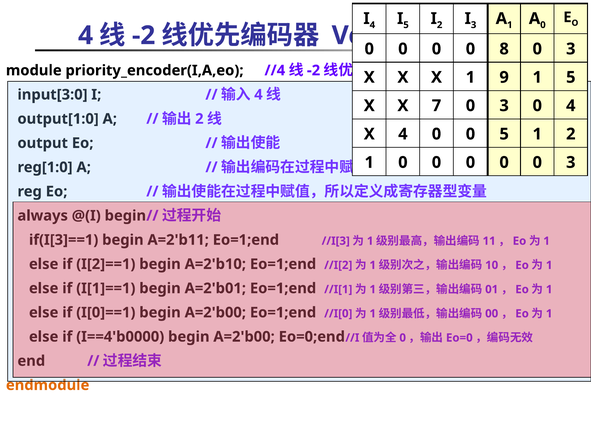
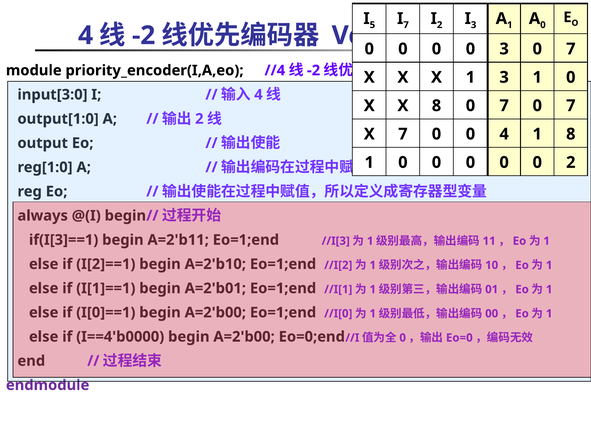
I 4: 4 -> 5
I 5: 5 -> 7
8 at (504, 49): 8 -> 3
3 at (571, 49): 3 -> 7
1 9: 9 -> 3
5 at (571, 77): 5 -> 0
X 7: 7 -> 8
3 at (504, 106): 3 -> 7
4 at (571, 106): 4 -> 7
X 4: 4 -> 7
0 5: 5 -> 4
1 2: 2 -> 8
3 at (571, 163): 3 -> 2
endmodule colour: orange -> purple
